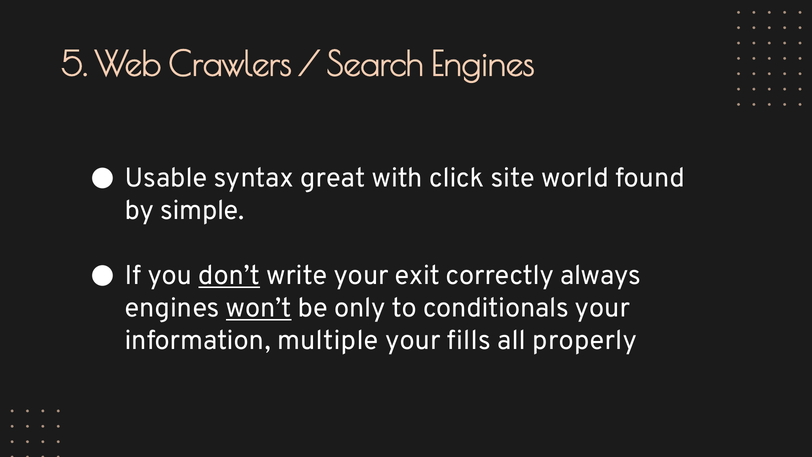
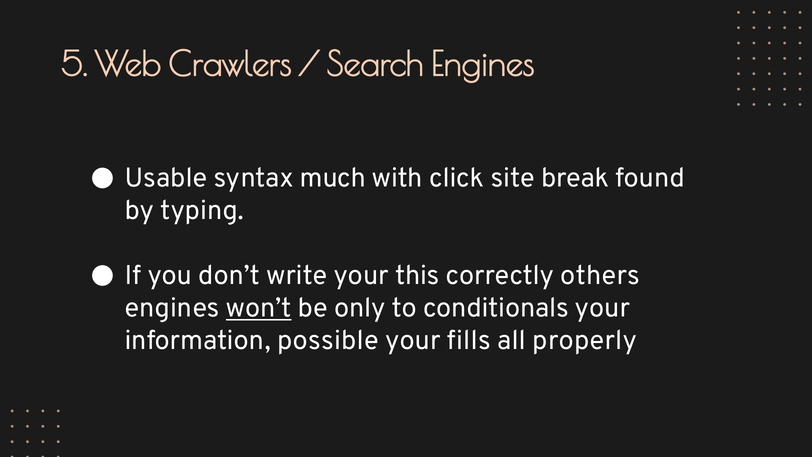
great: great -> much
world: world -> break
simple: simple -> typing
don’t underline: present -> none
exit: exit -> this
always: always -> others
multiple: multiple -> possible
